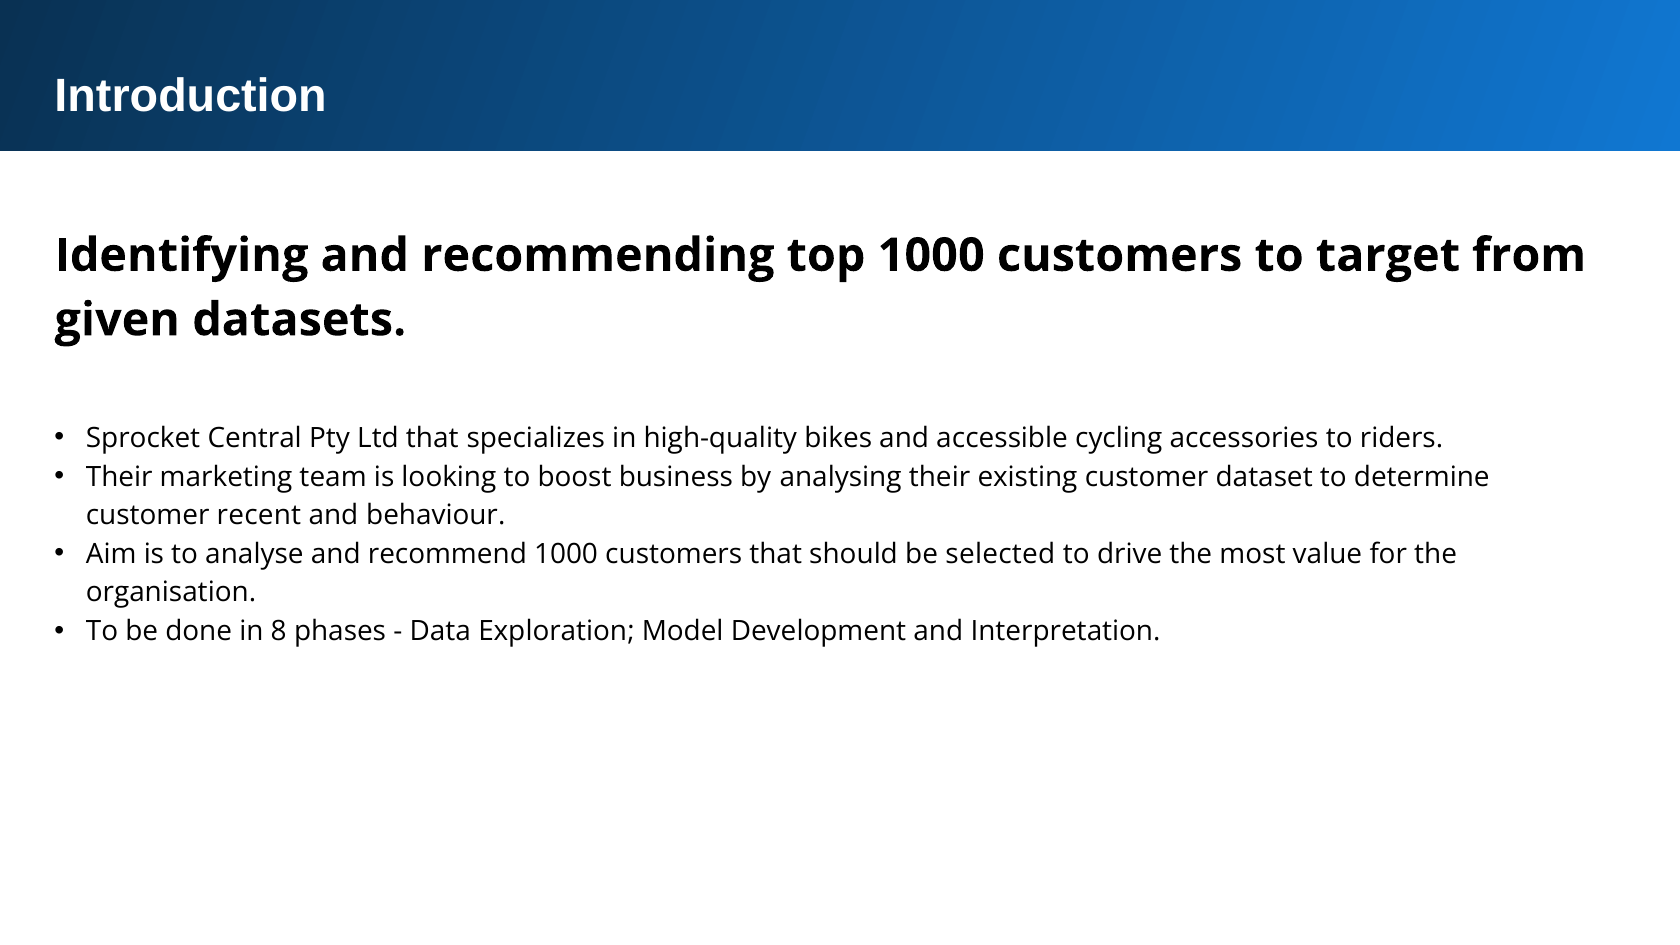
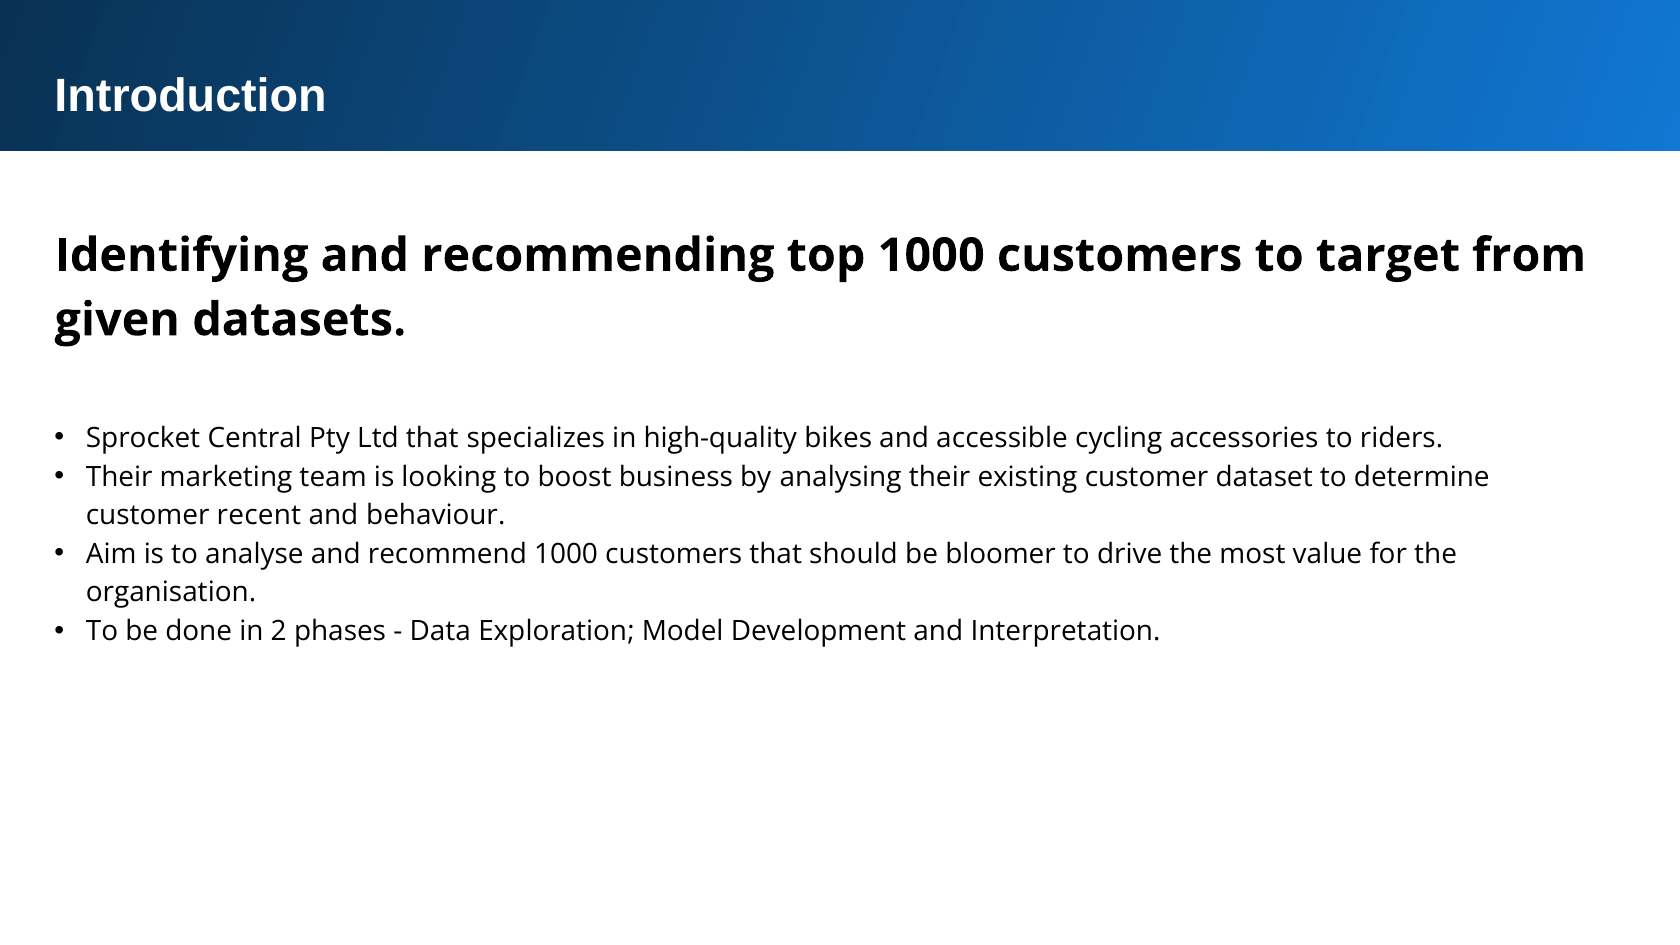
selected: selected -> bloomer
8: 8 -> 2
